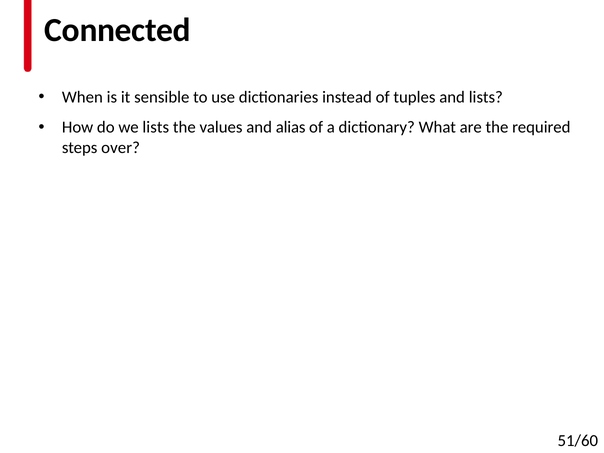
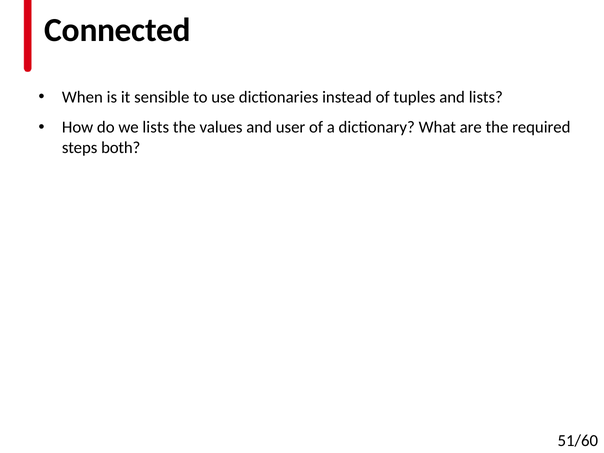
alias: alias -> user
over: over -> both
